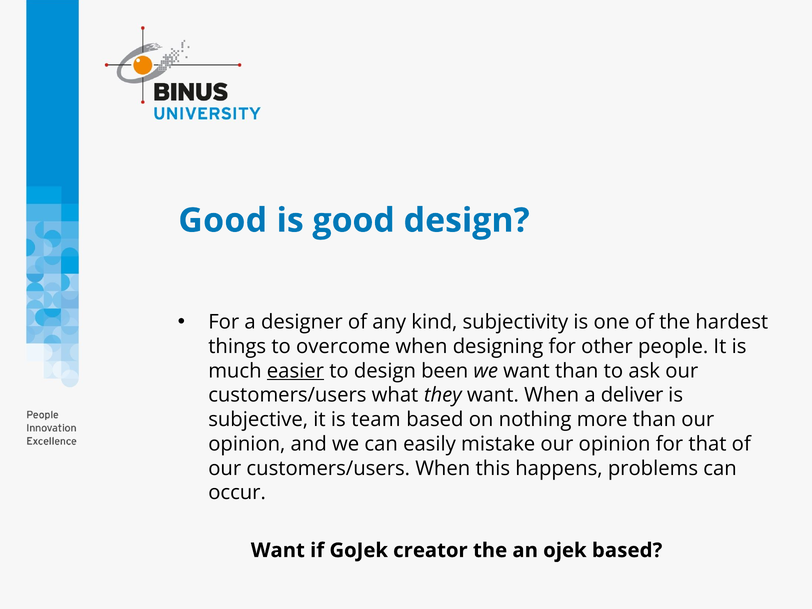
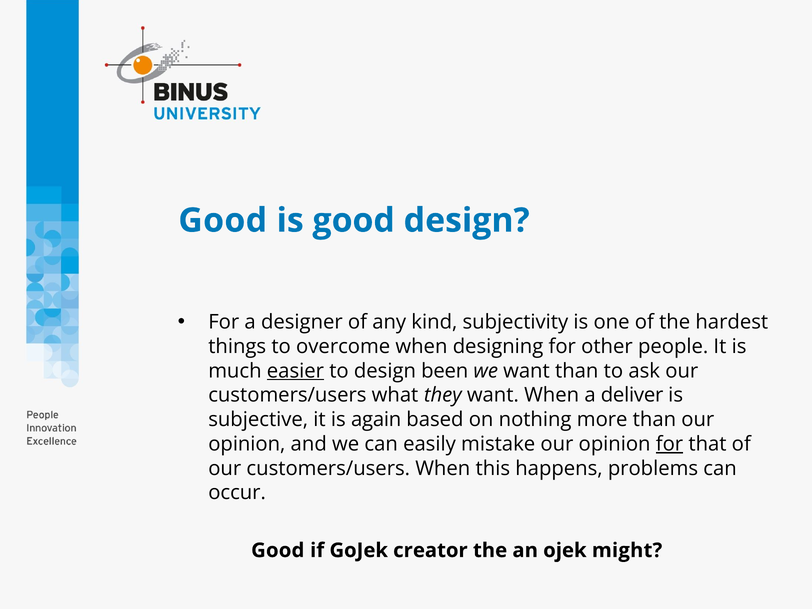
team: team -> again
for at (669, 444) underline: none -> present
Want at (278, 550): Want -> Good
ojek based: based -> might
